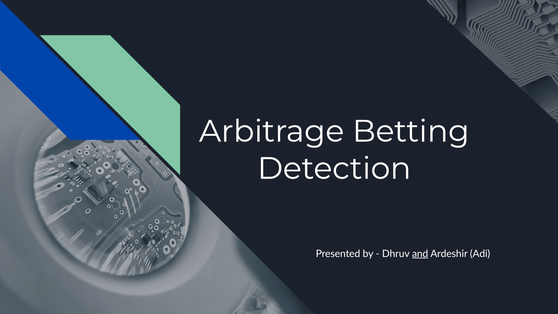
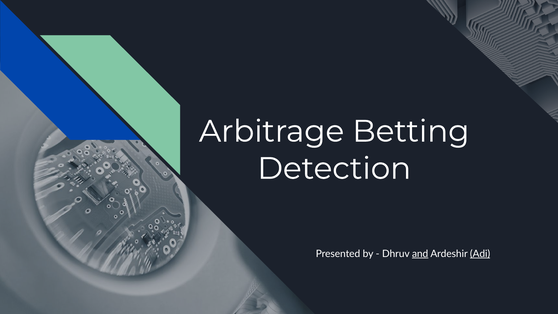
Adi underline: none -> present
